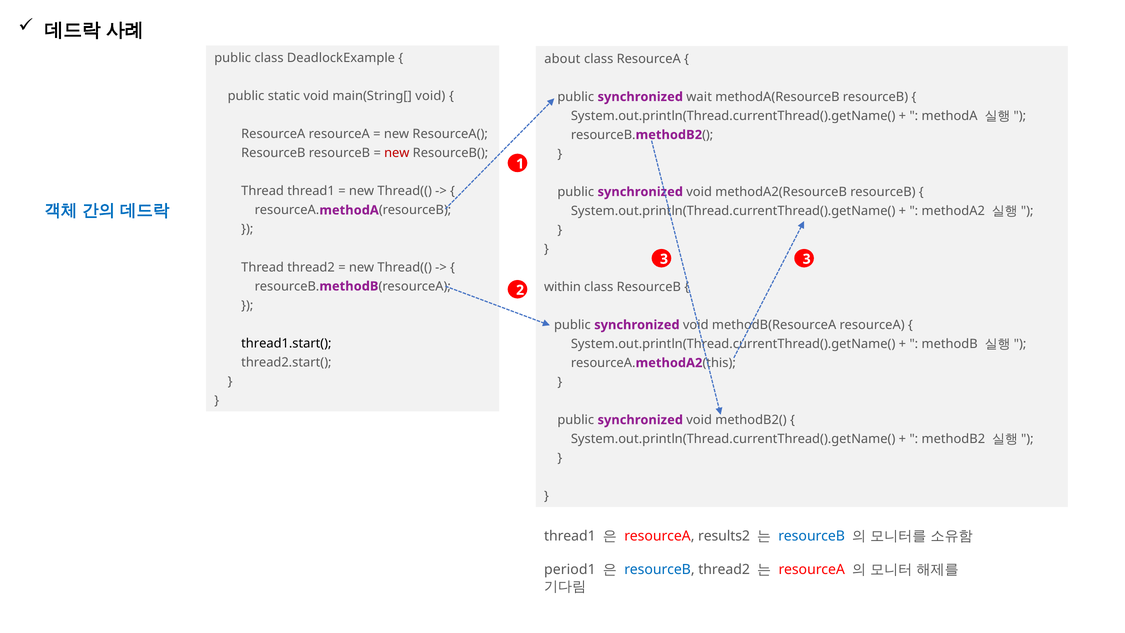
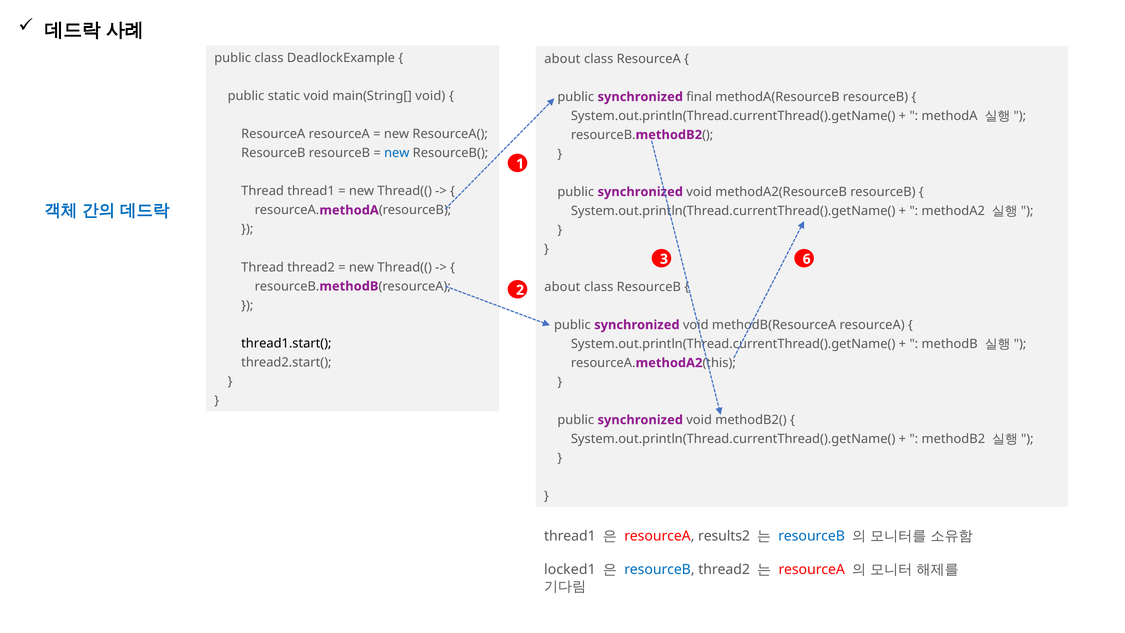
wait: wait -> final
new at (397, 153) colour: red -> blue
3 3: 3 -> 6
within at (562, 287): within -> about
period1: period1 -> locked1
